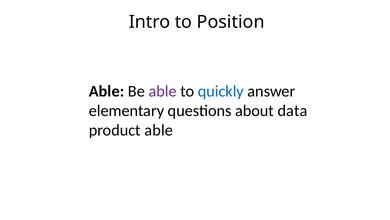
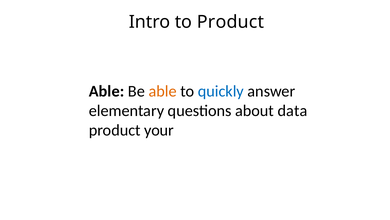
to Position: Position -> Product
able at (163, 91) colour: purple -> orange
product able: able -> your
